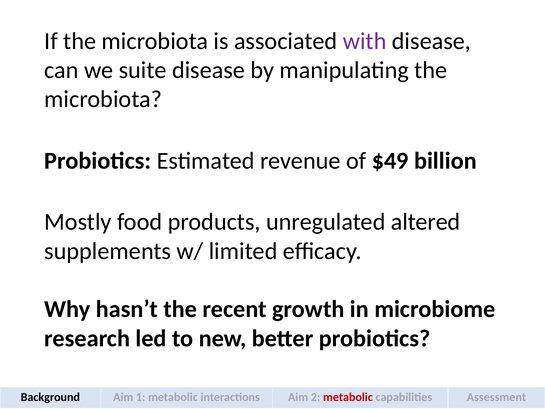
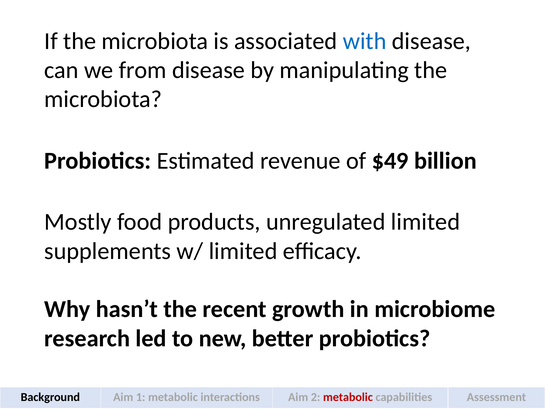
with colour: purple -> blue
suite: suite -> from
unregulated altered: altered -> limited
